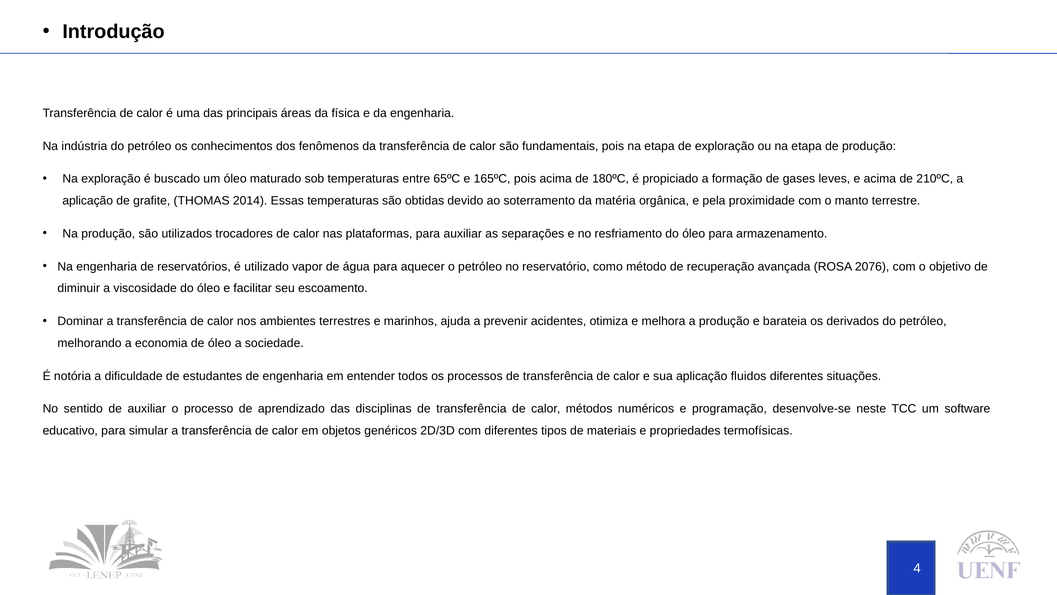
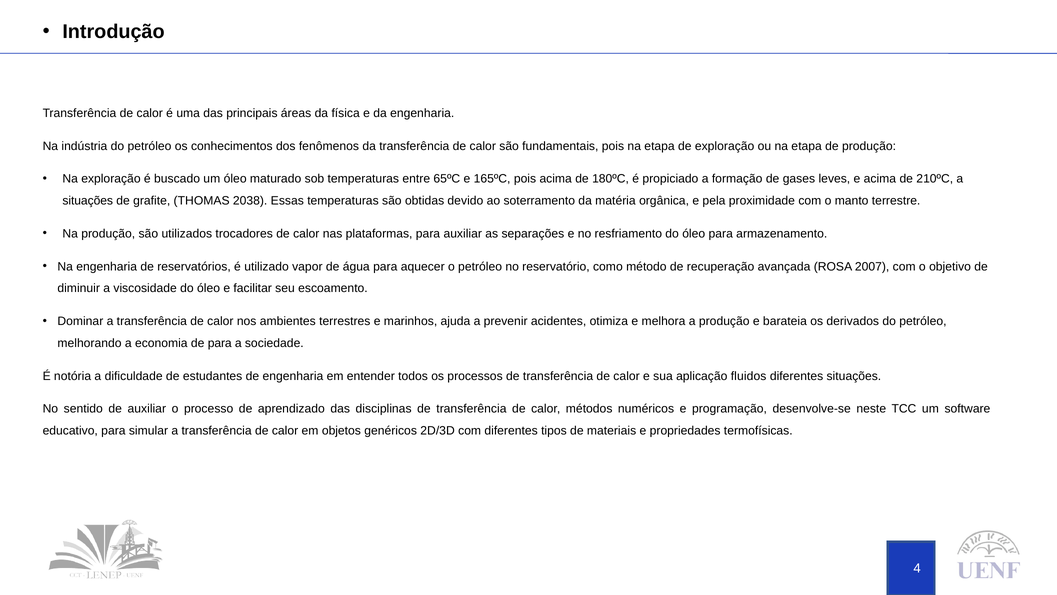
aplicação at (88, 201): aplicação -> situações
2014: 2014 -> 2038
2076: 2076 -> 2007
de óleo: óleo -> para
